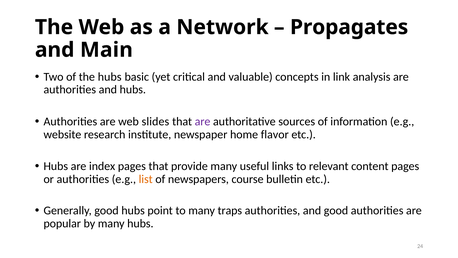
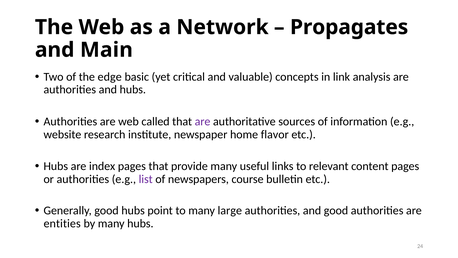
the hubs: hubs -> edge
slides: slides -> called
list colour: orange -> purple
traps: traps -> large
popular: popular -> entities
